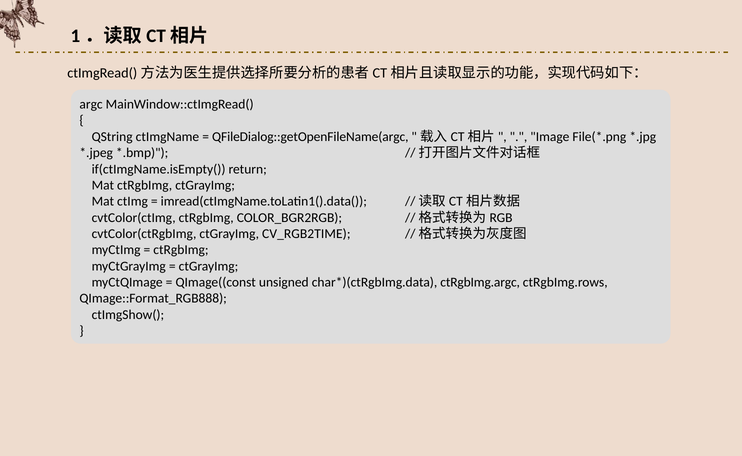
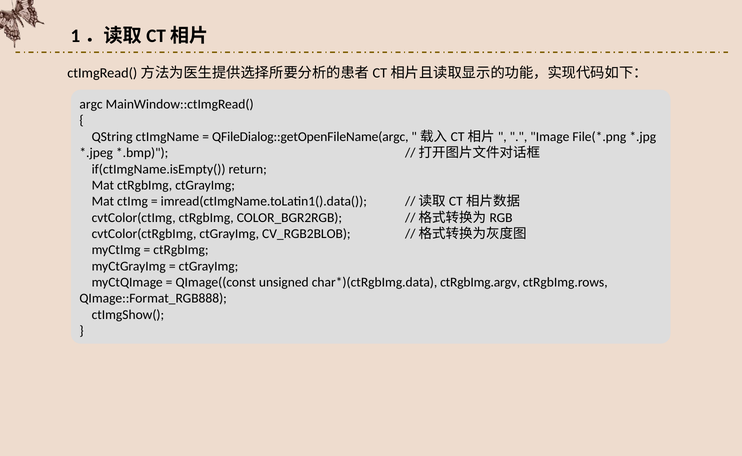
CV_RGB2TIME: CV_RGB2TIME -> CV_RGB2BLOB
ctRgbImg.argc: ctRgbImg.argc -> ctRgbImg.argv
